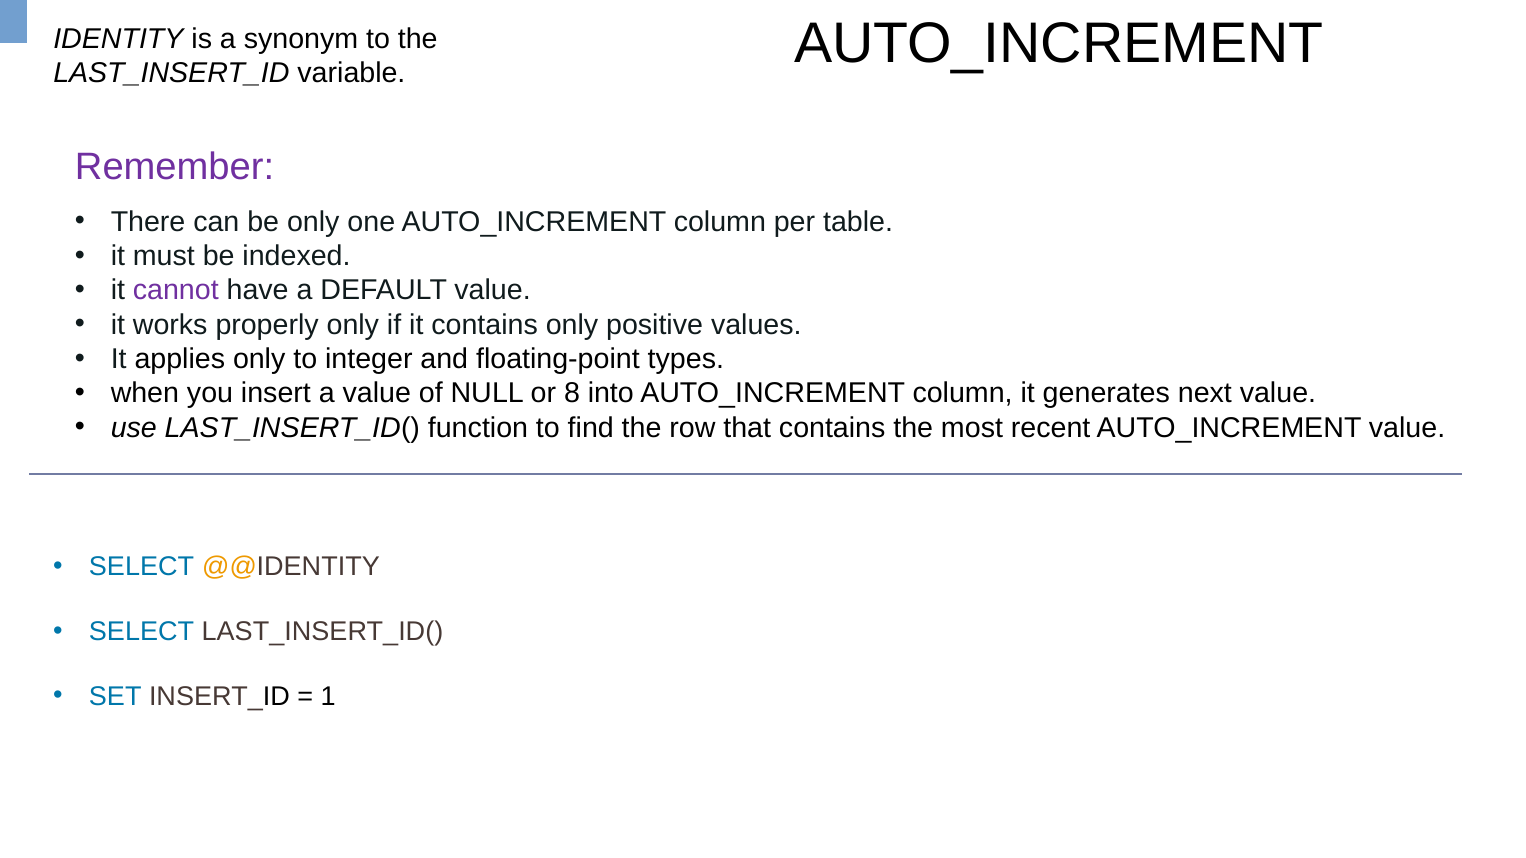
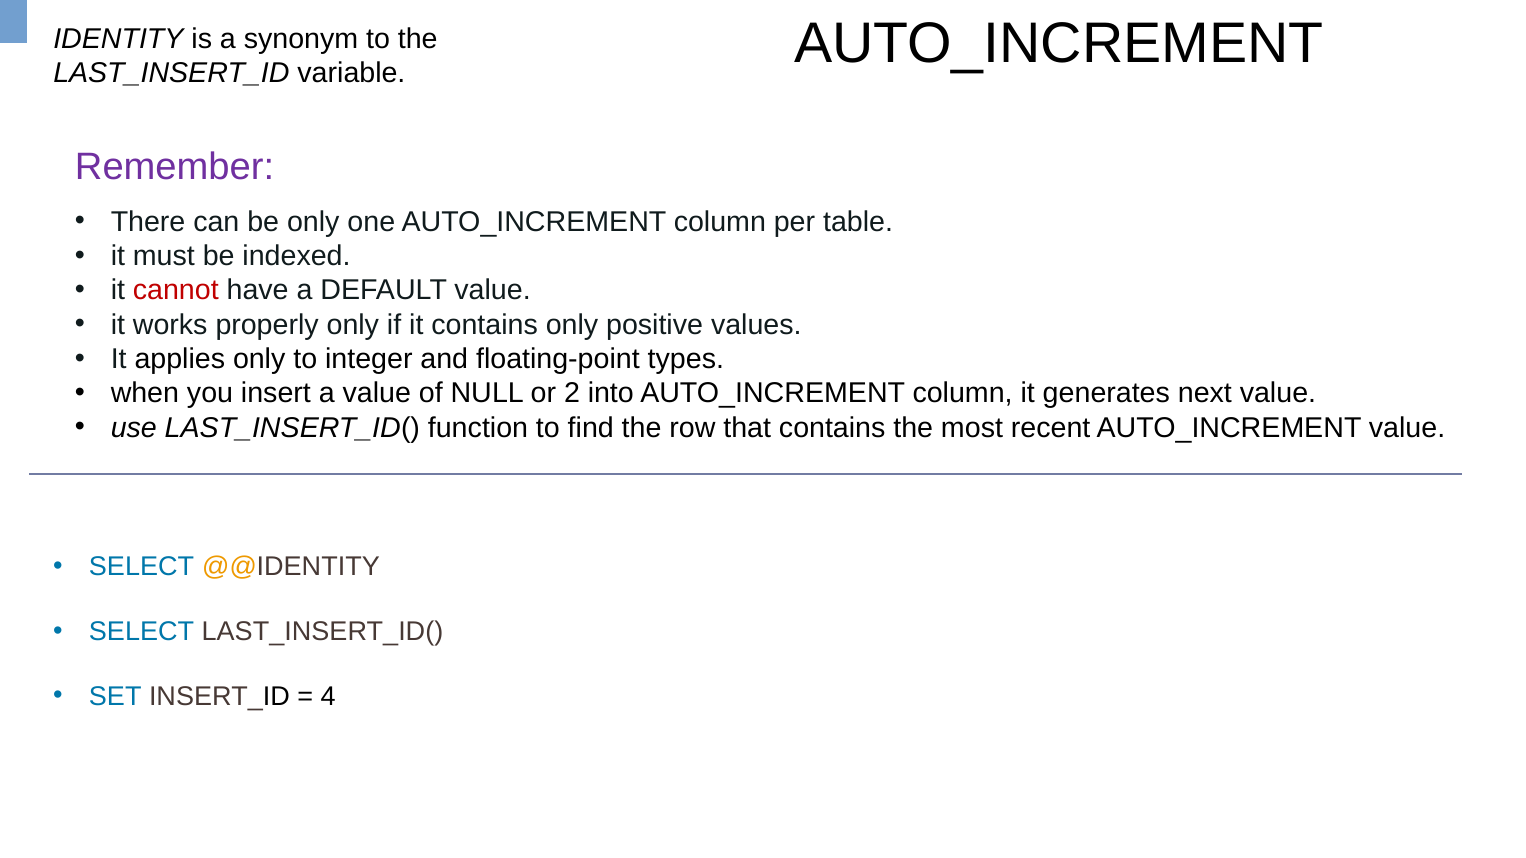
cannot colour: purple -> red
8: 8 -> 2
1: 1 -> 4
